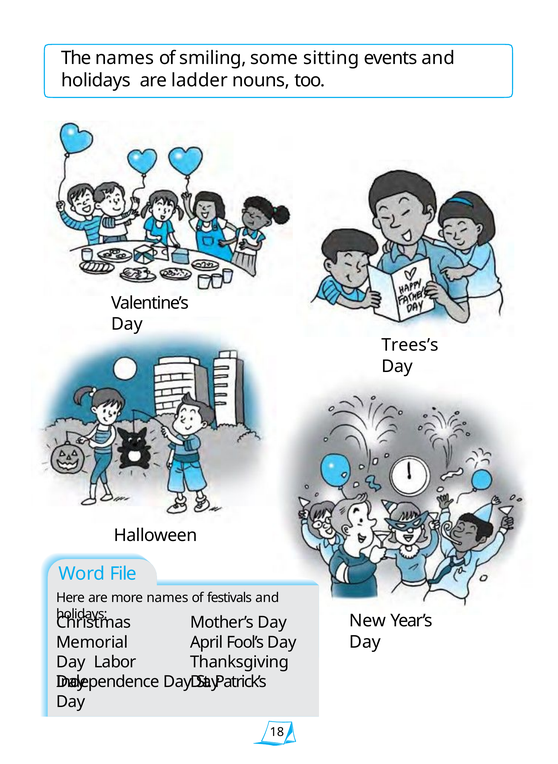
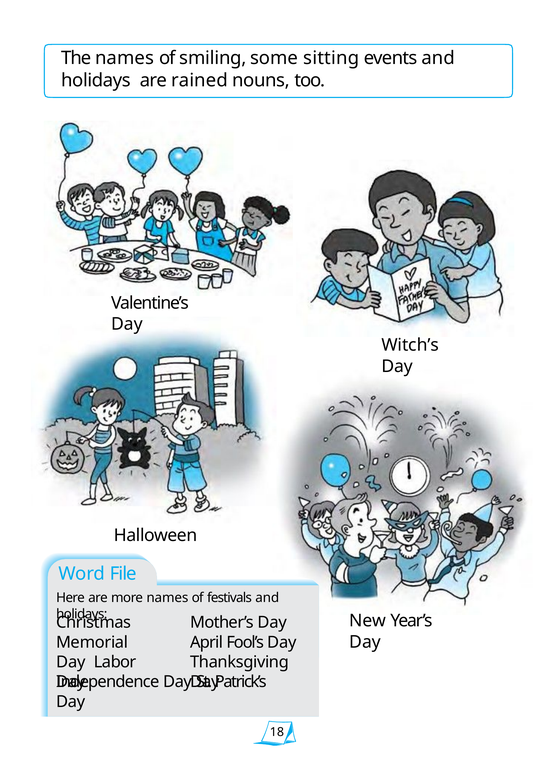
ladder: ladder -> rained
Trees’s: Trees’s -> Witch’s
